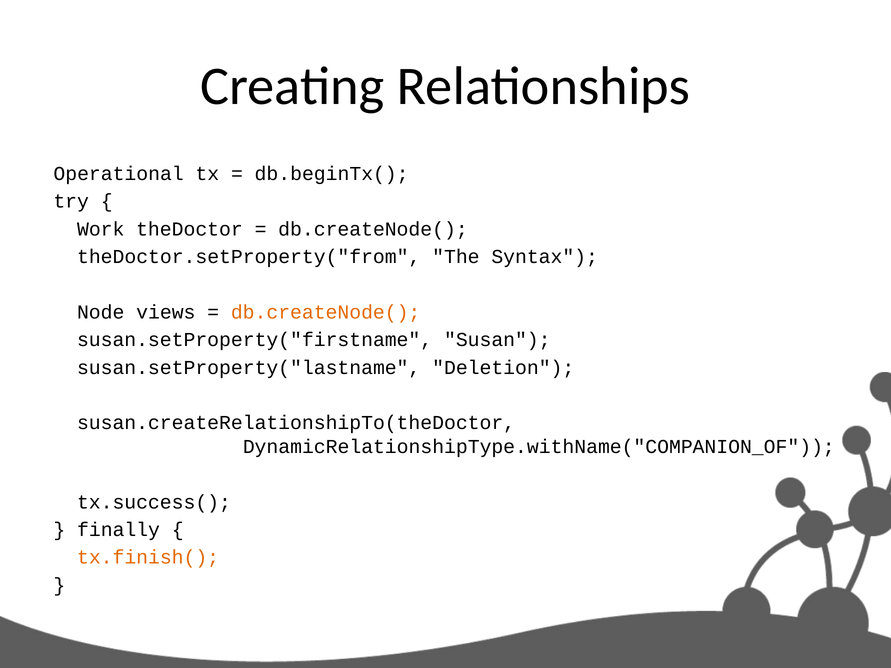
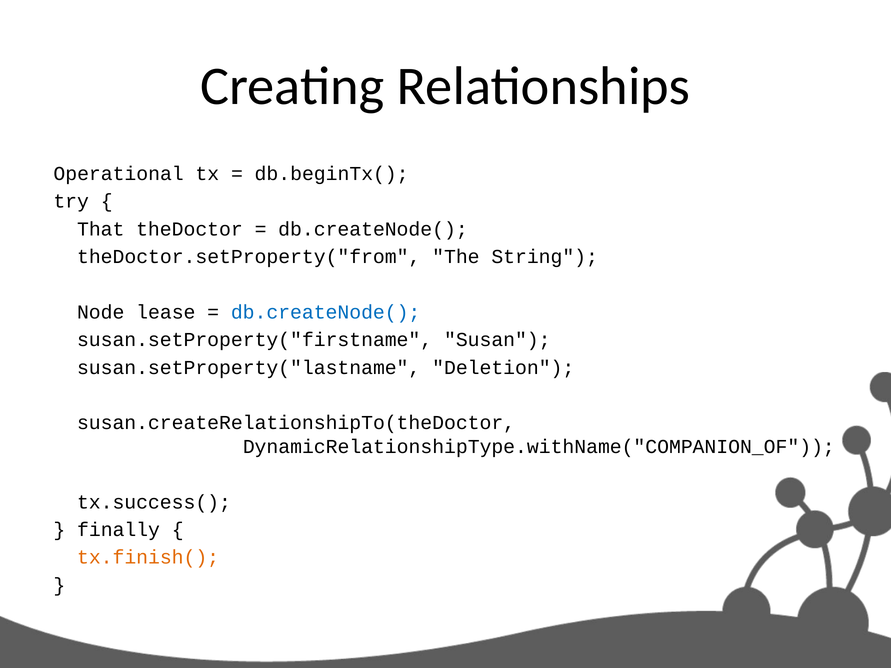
Work: Work -> That
Syntax: Syntax -> String
views: views -> lease
db.createNode( at (326, 312) colour: orange -> blue
